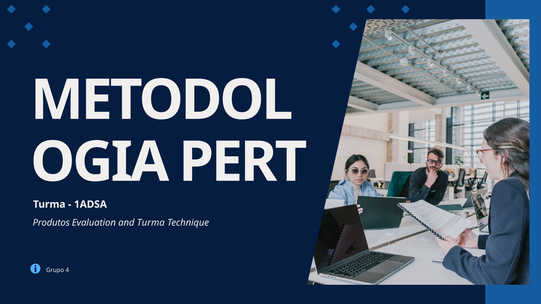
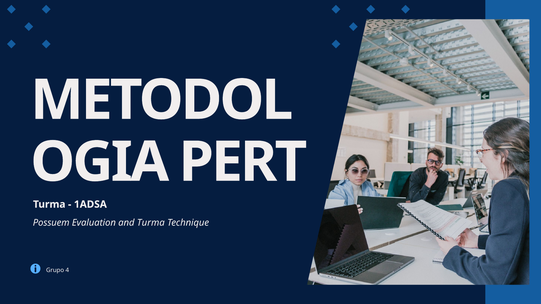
Produtos: Produtos -> Possuem
